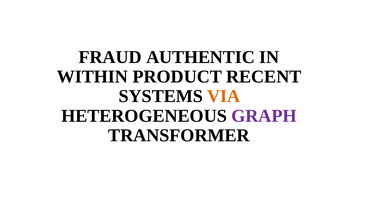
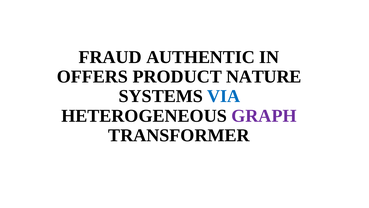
WITHIN: WITHIN -> OFFERS
RECENT: RECENT -> NATURE
VIA colour: orange -> blue
